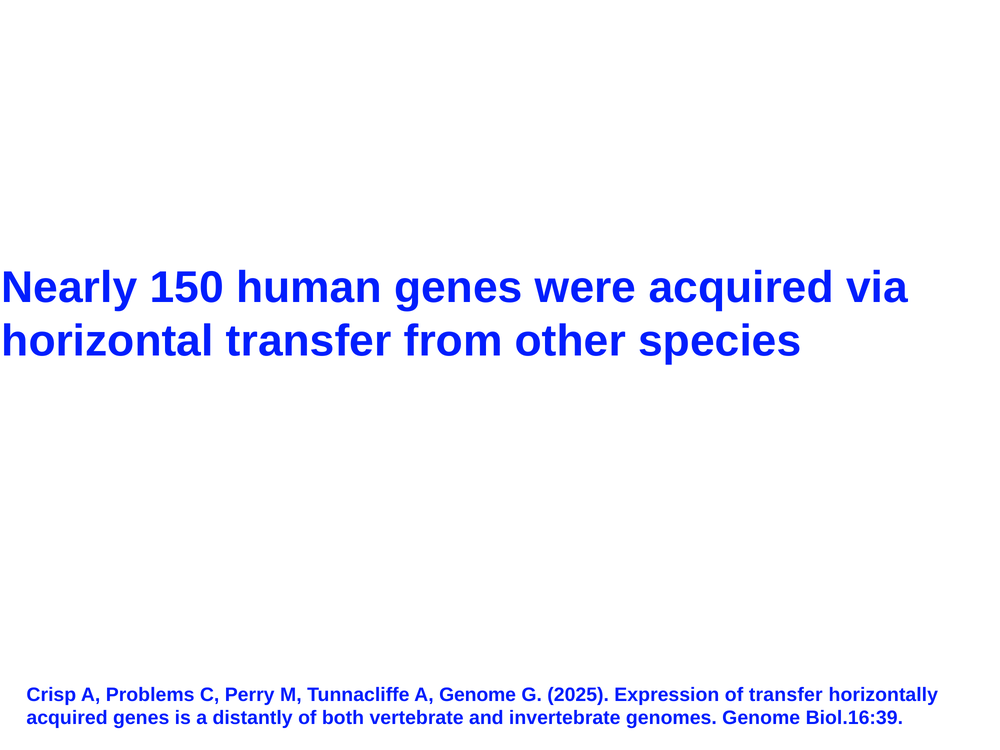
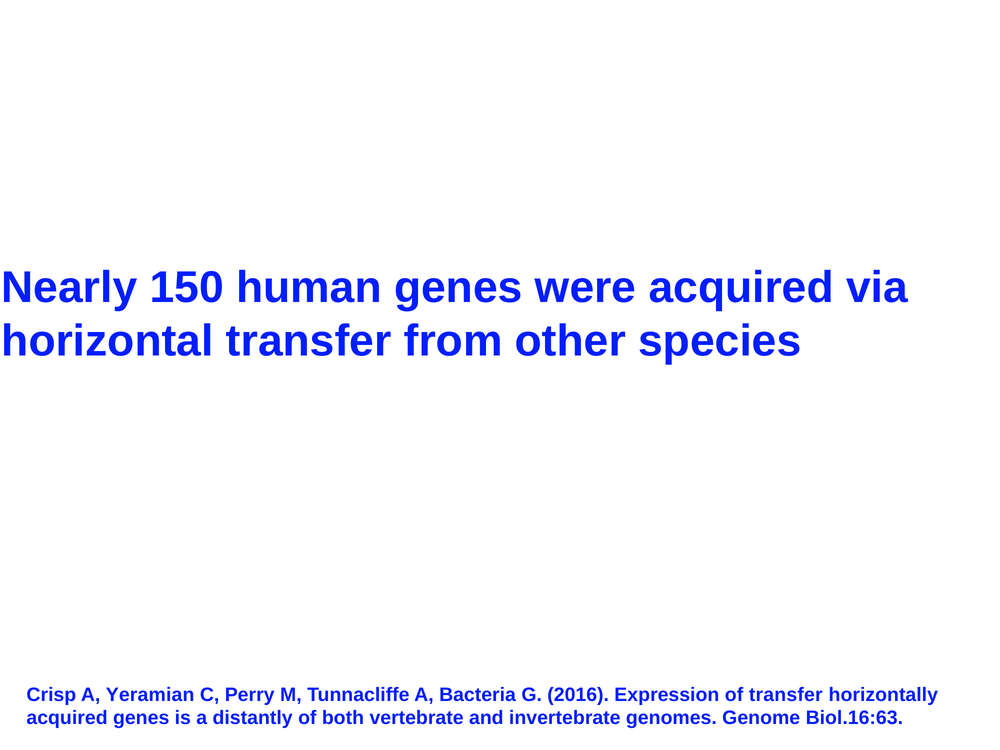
Problems: Problems -> Yeramian
A Genome: Genome -> Bacteria
2025: 2025 -> 2016
Biol.16:39: Biol.16:39 -> Biol.16:63
